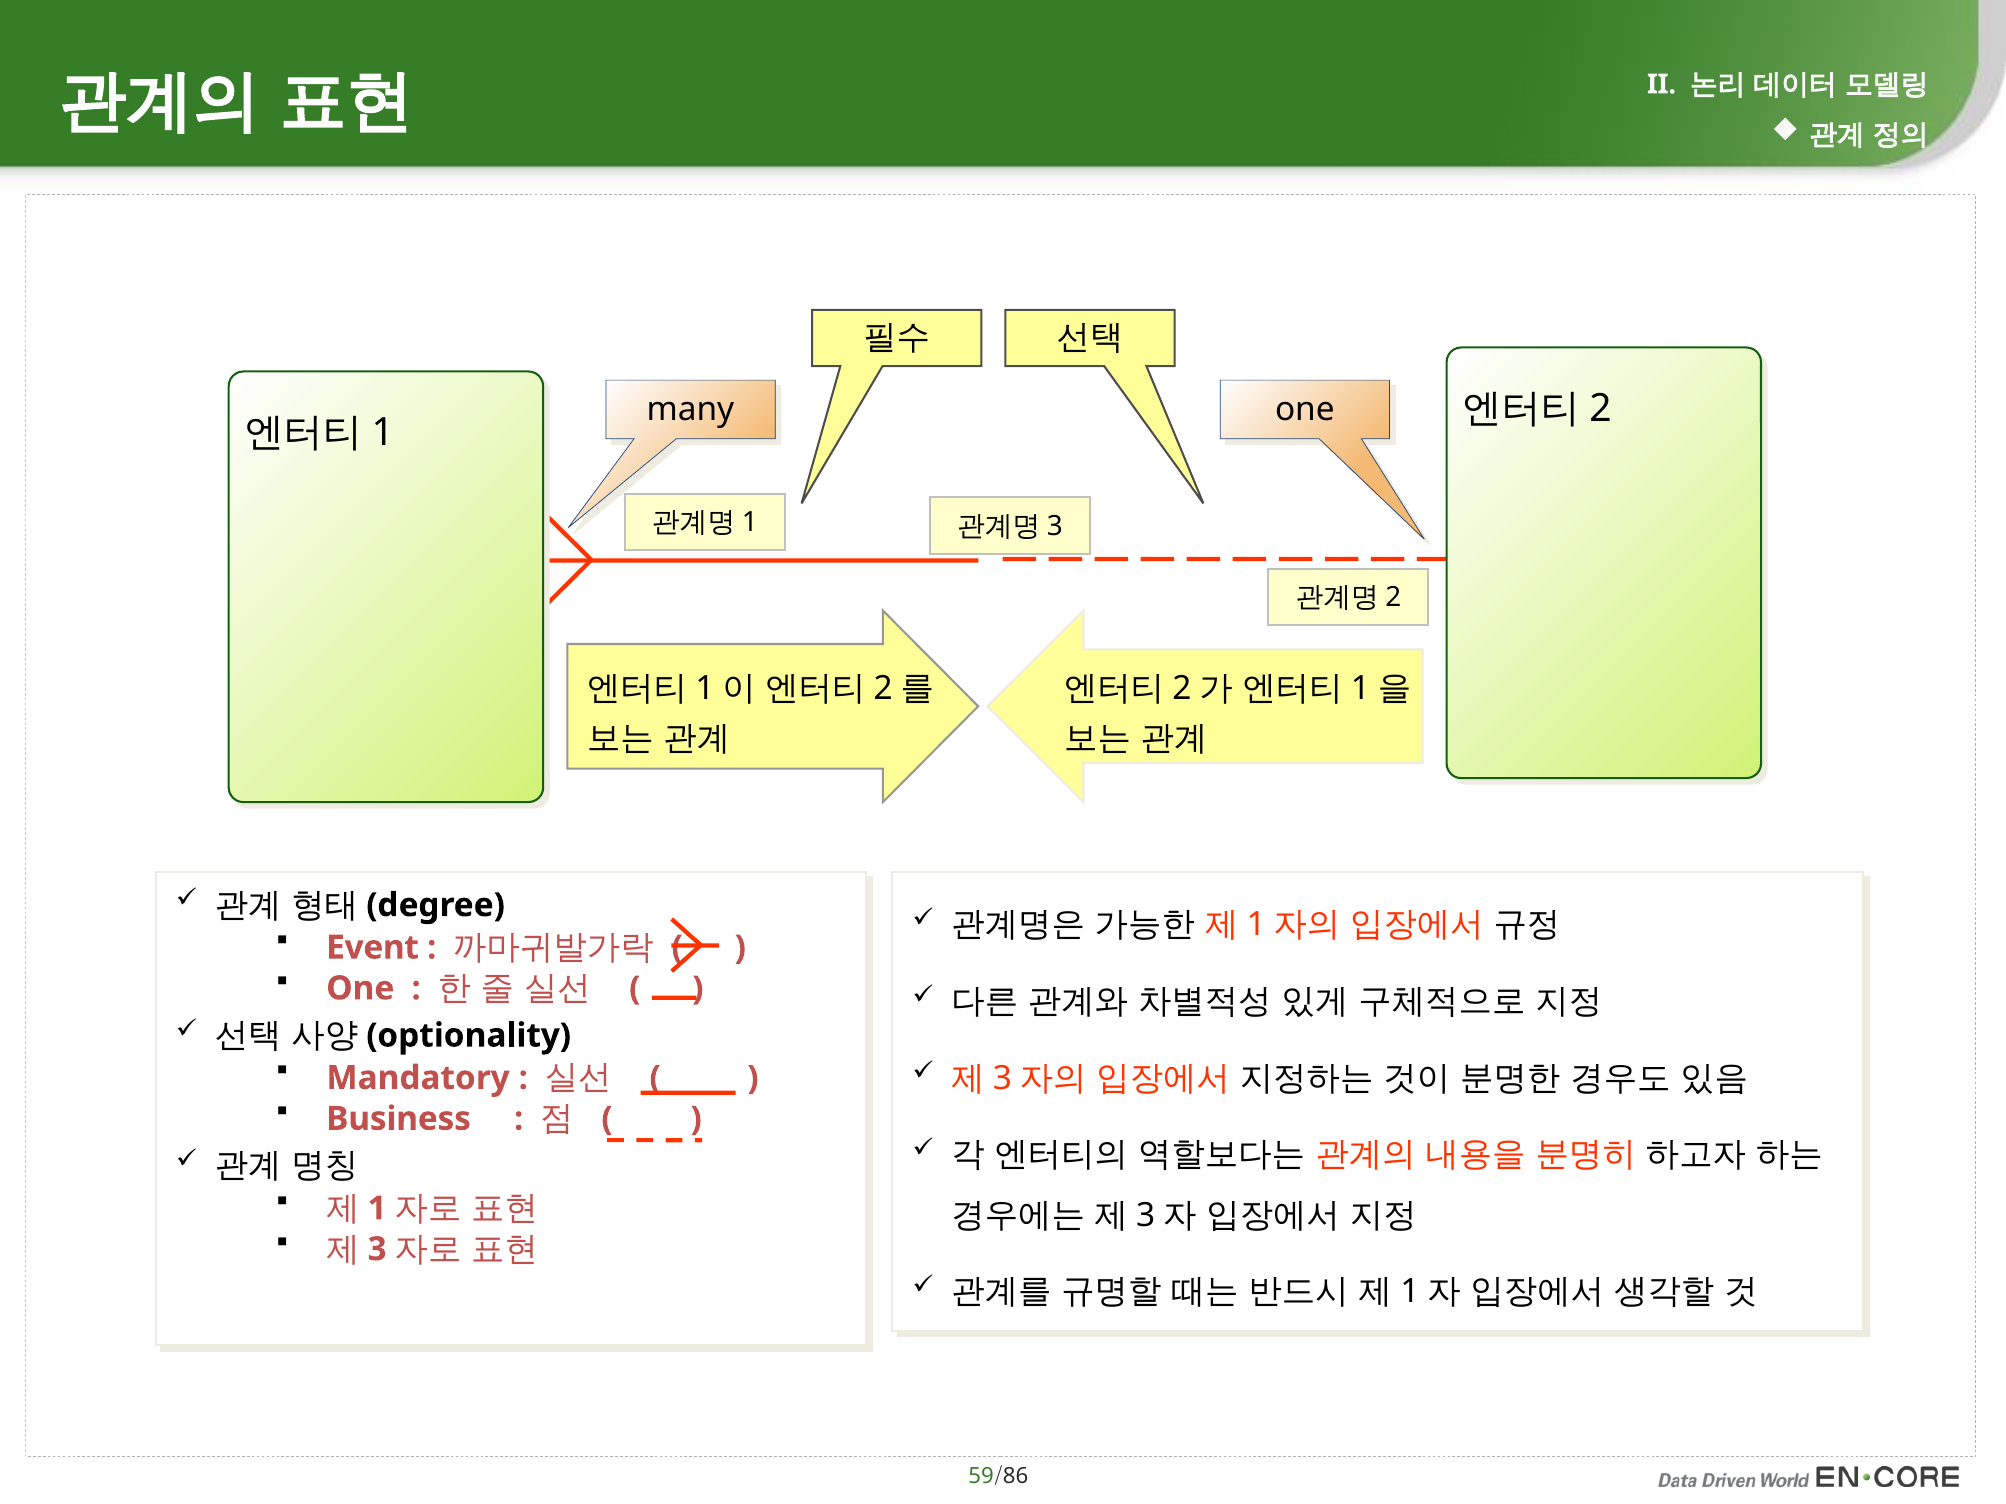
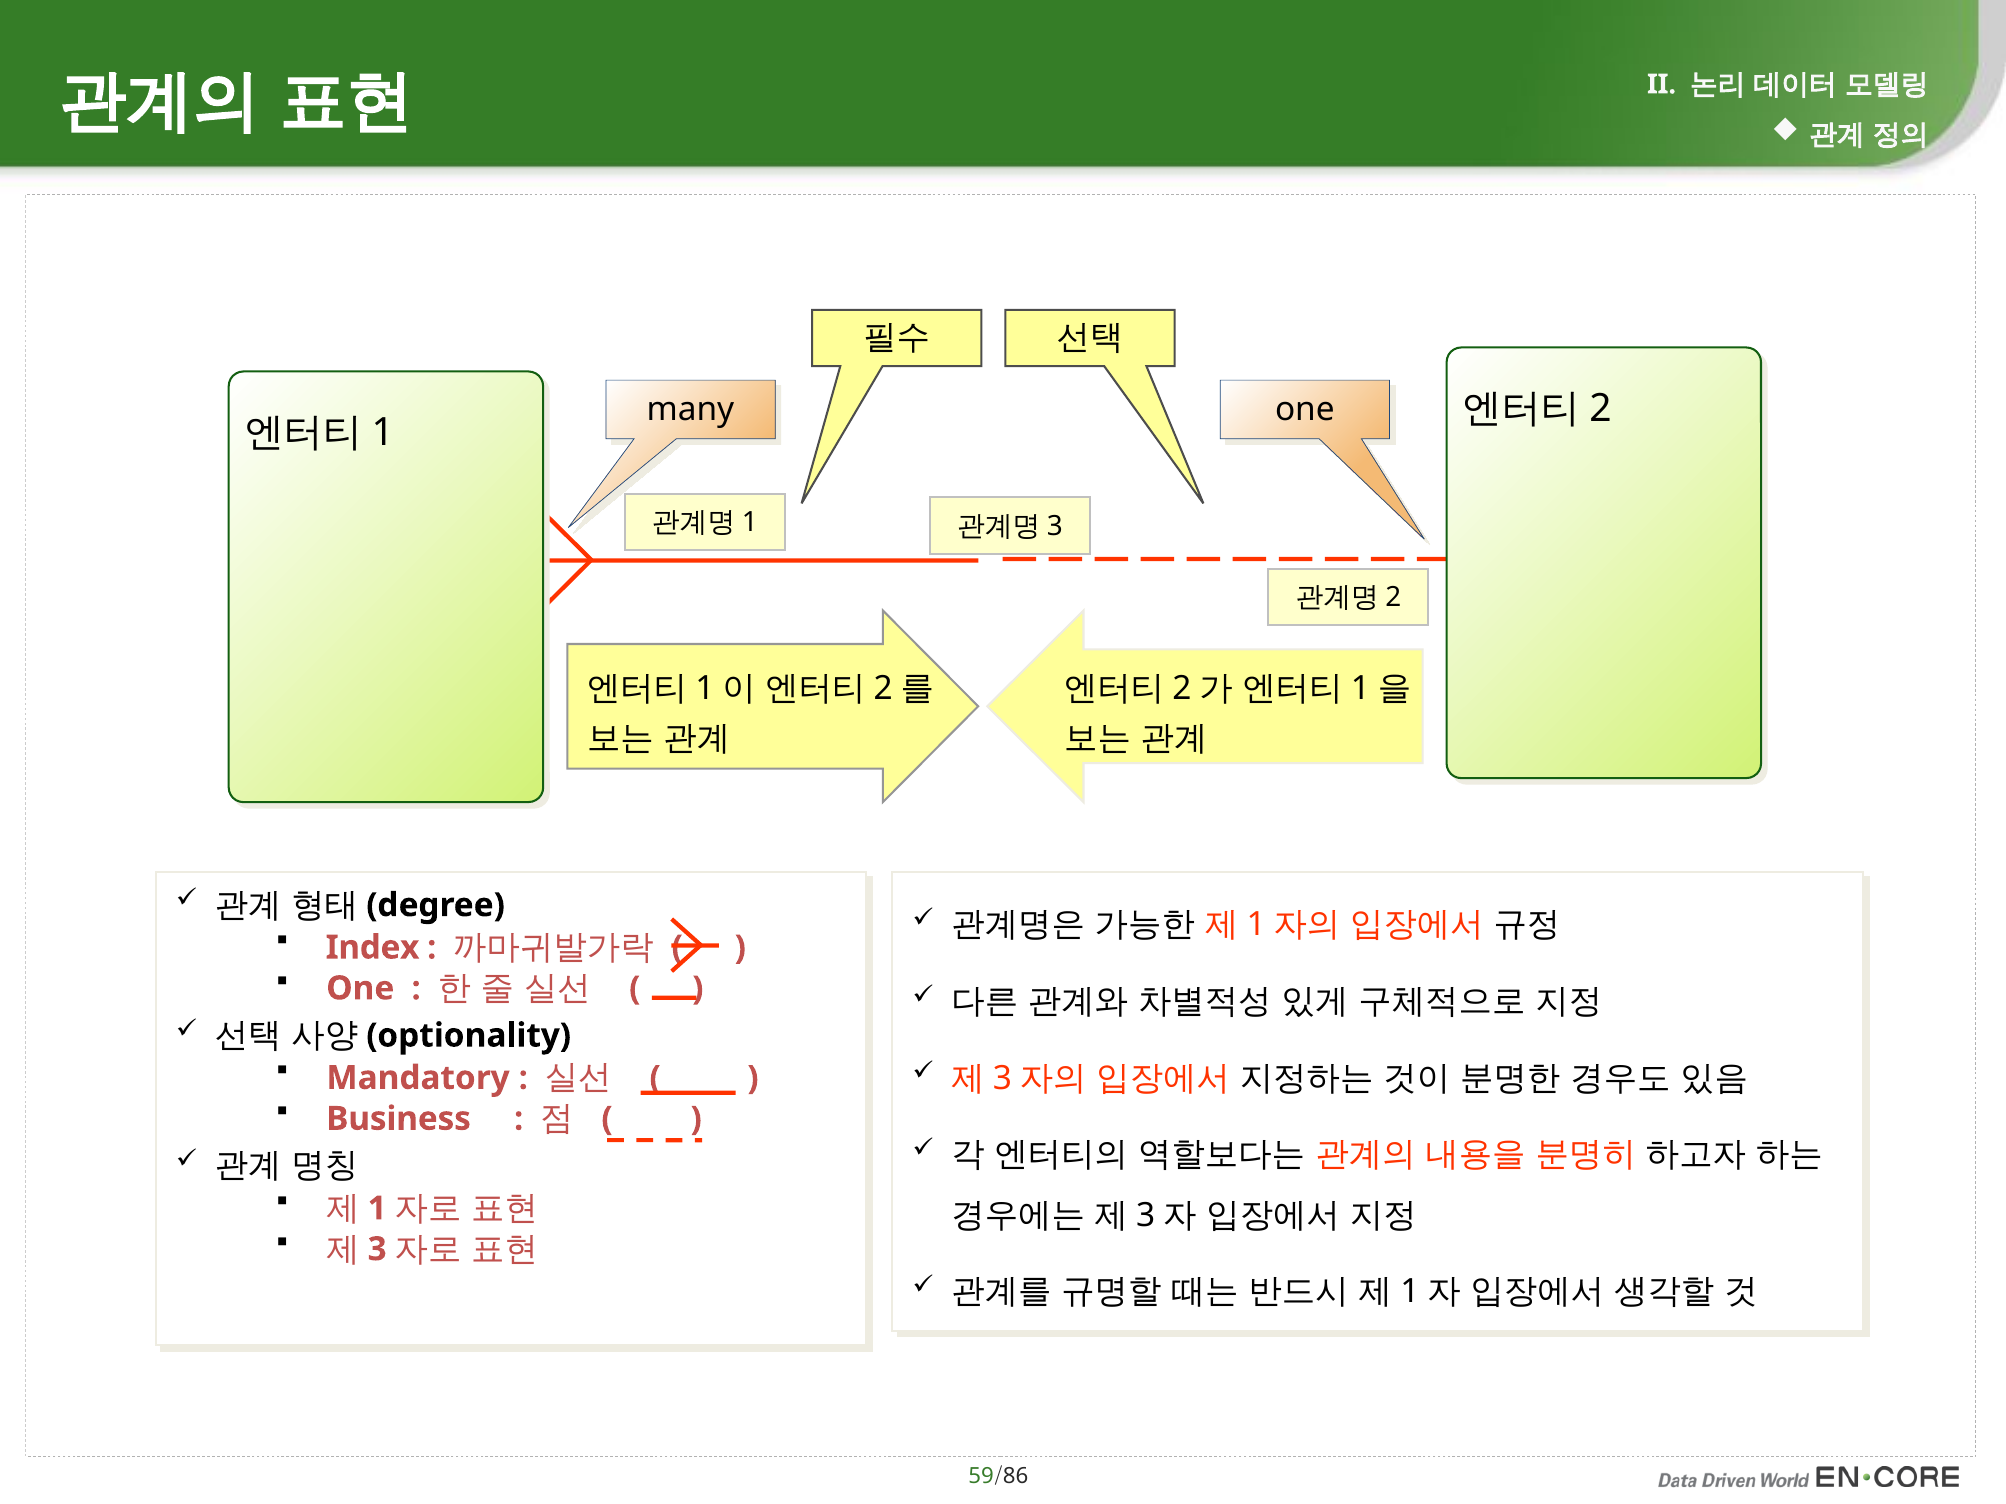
Event: Event -> Index
